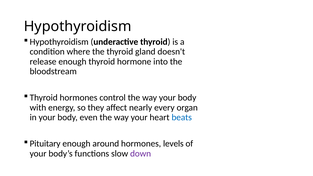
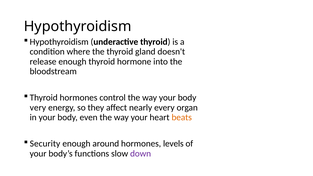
with: with -> very
beats colour: blue -> orange
Pituitary: Pituitary -> Security
